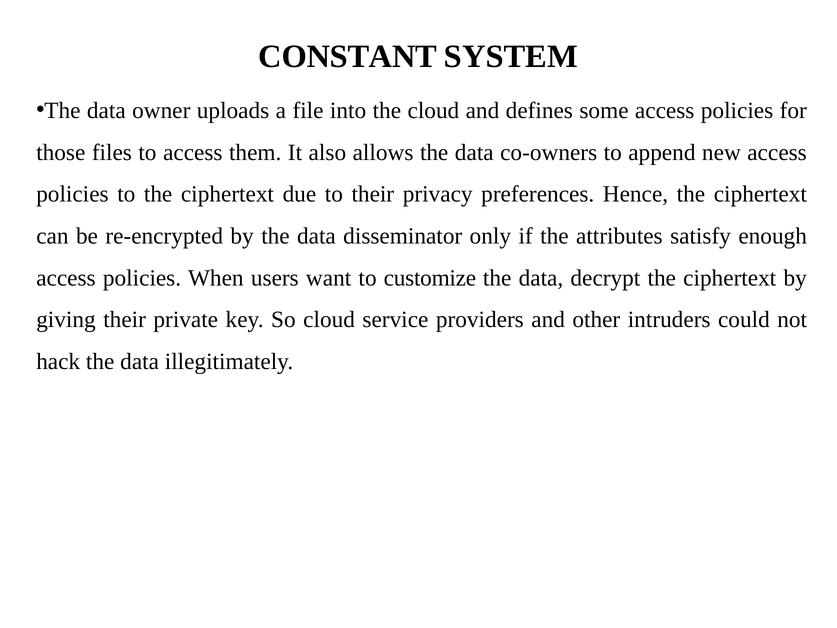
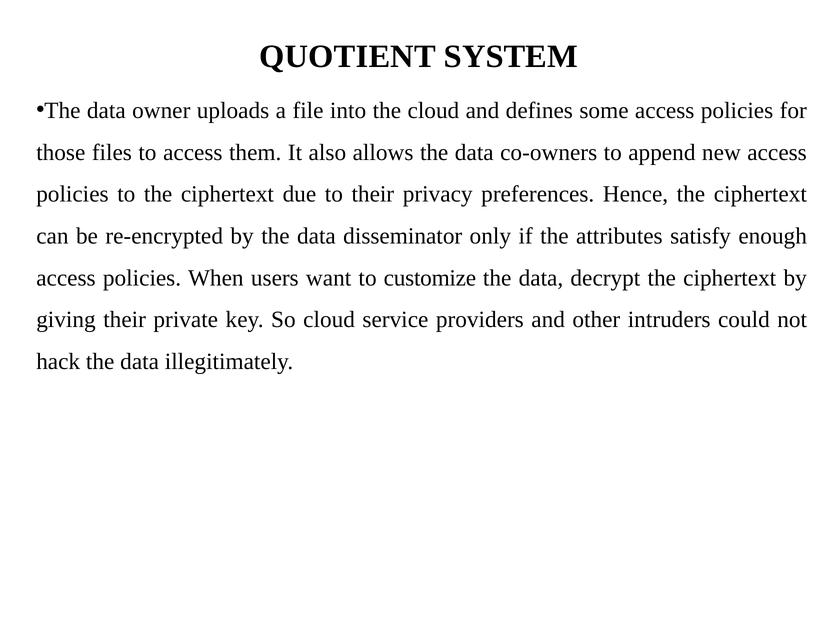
CONSTANT: CONSTANT -> QUOTIENT
